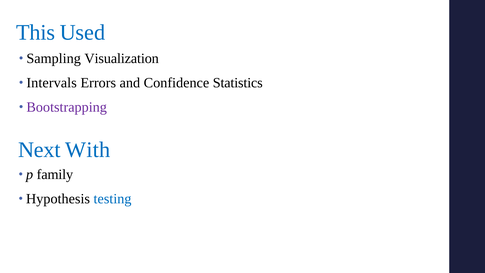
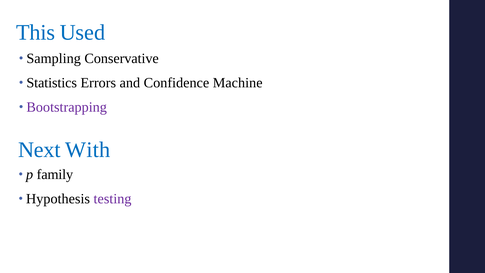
Visualization: Visualization -> Conservative
Intervals: Intervals -> Statistics
Statistics: Statistics -> Machine
testing colour: blue -> purple
